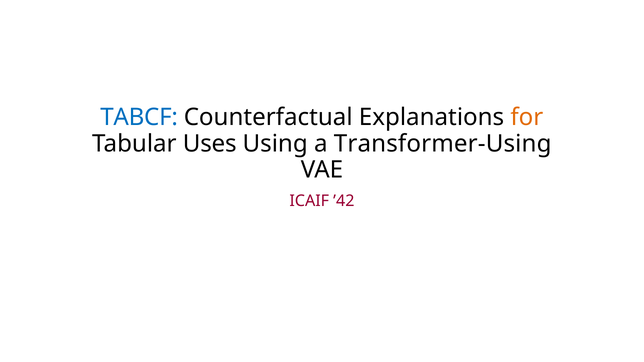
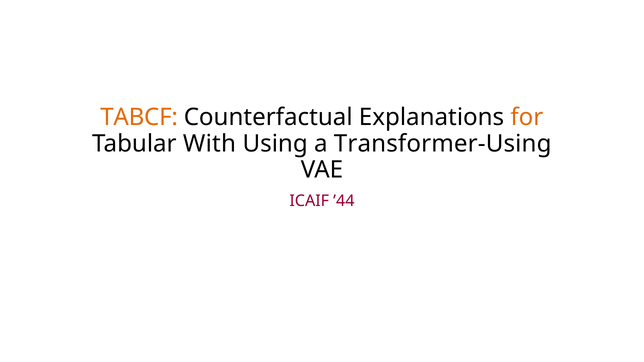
TABCF colour: blue -> orange
Uses: Uses -> With
’42: ’42 -> ’44
